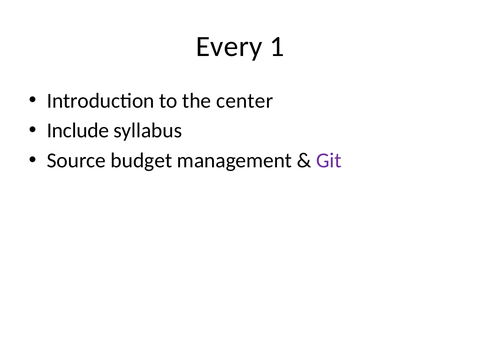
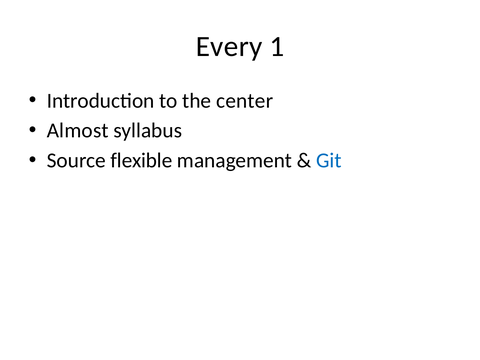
Include: Include -> Almost
budget: budget -> flexible
Git colour: purple -> blue
